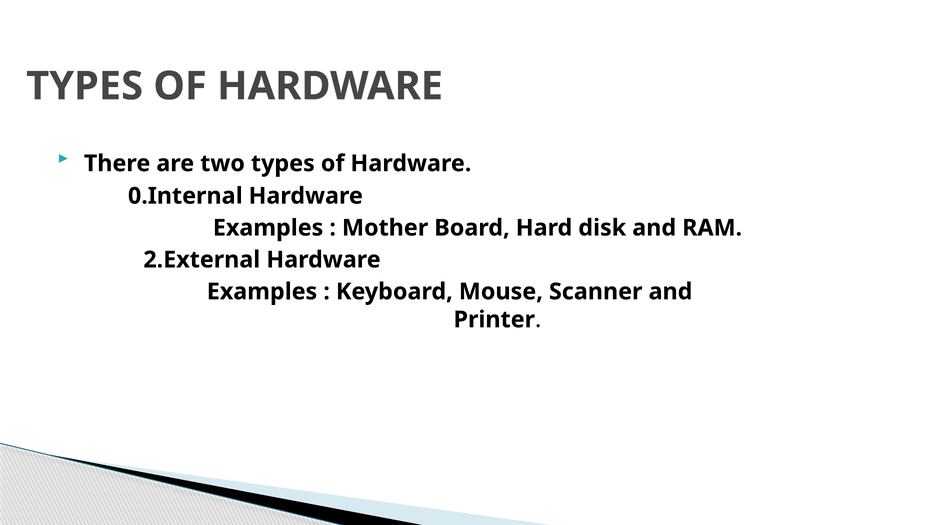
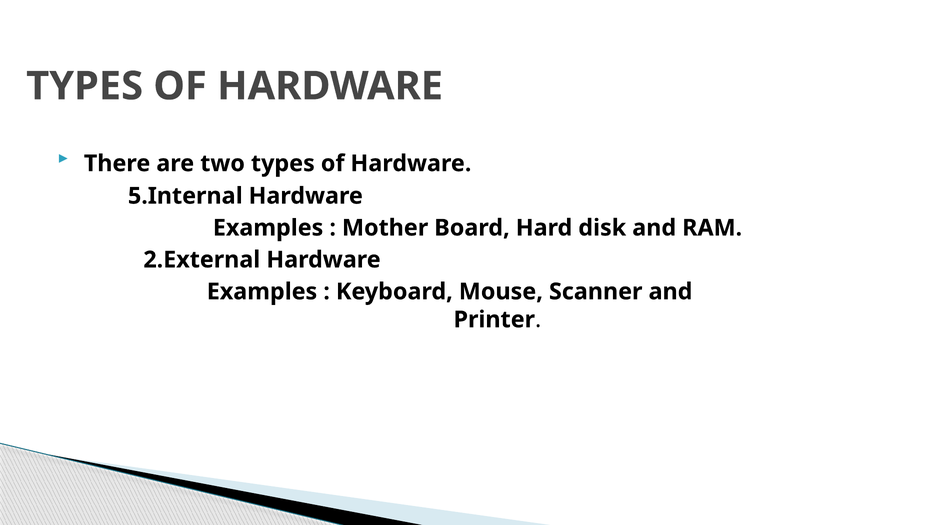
0.Internal: 0.Internal -> 5.Internal
